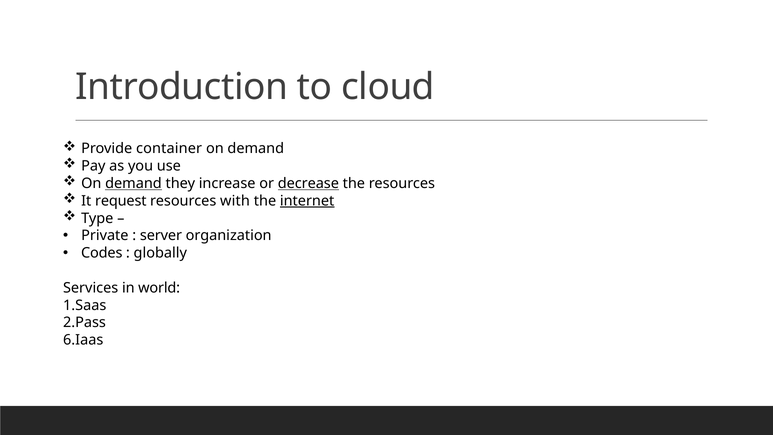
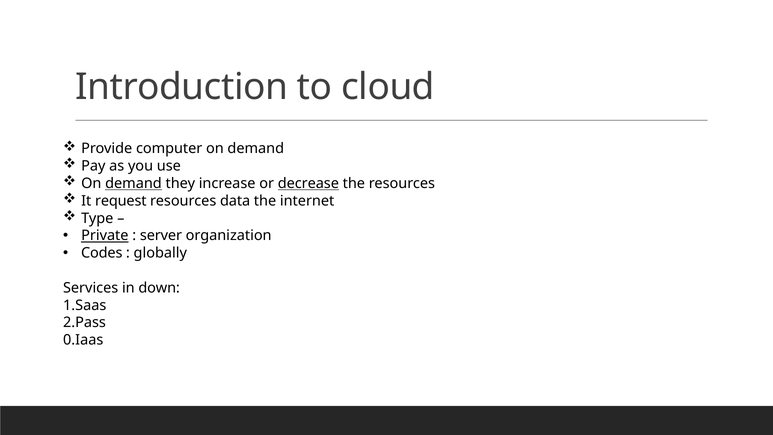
container: container -> computer
with: with -> data
internet underline: present -> none
Private underline: none -> present
world: world -> down
6.Iaas: 6.Iaas -> 0.Iaas
